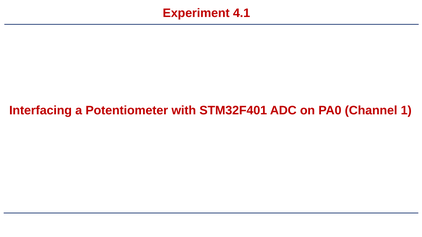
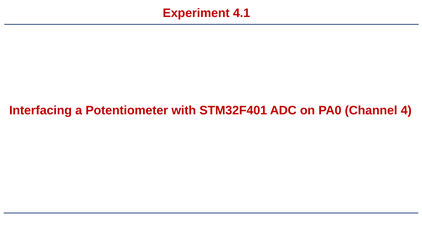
1: 1 -> 4
